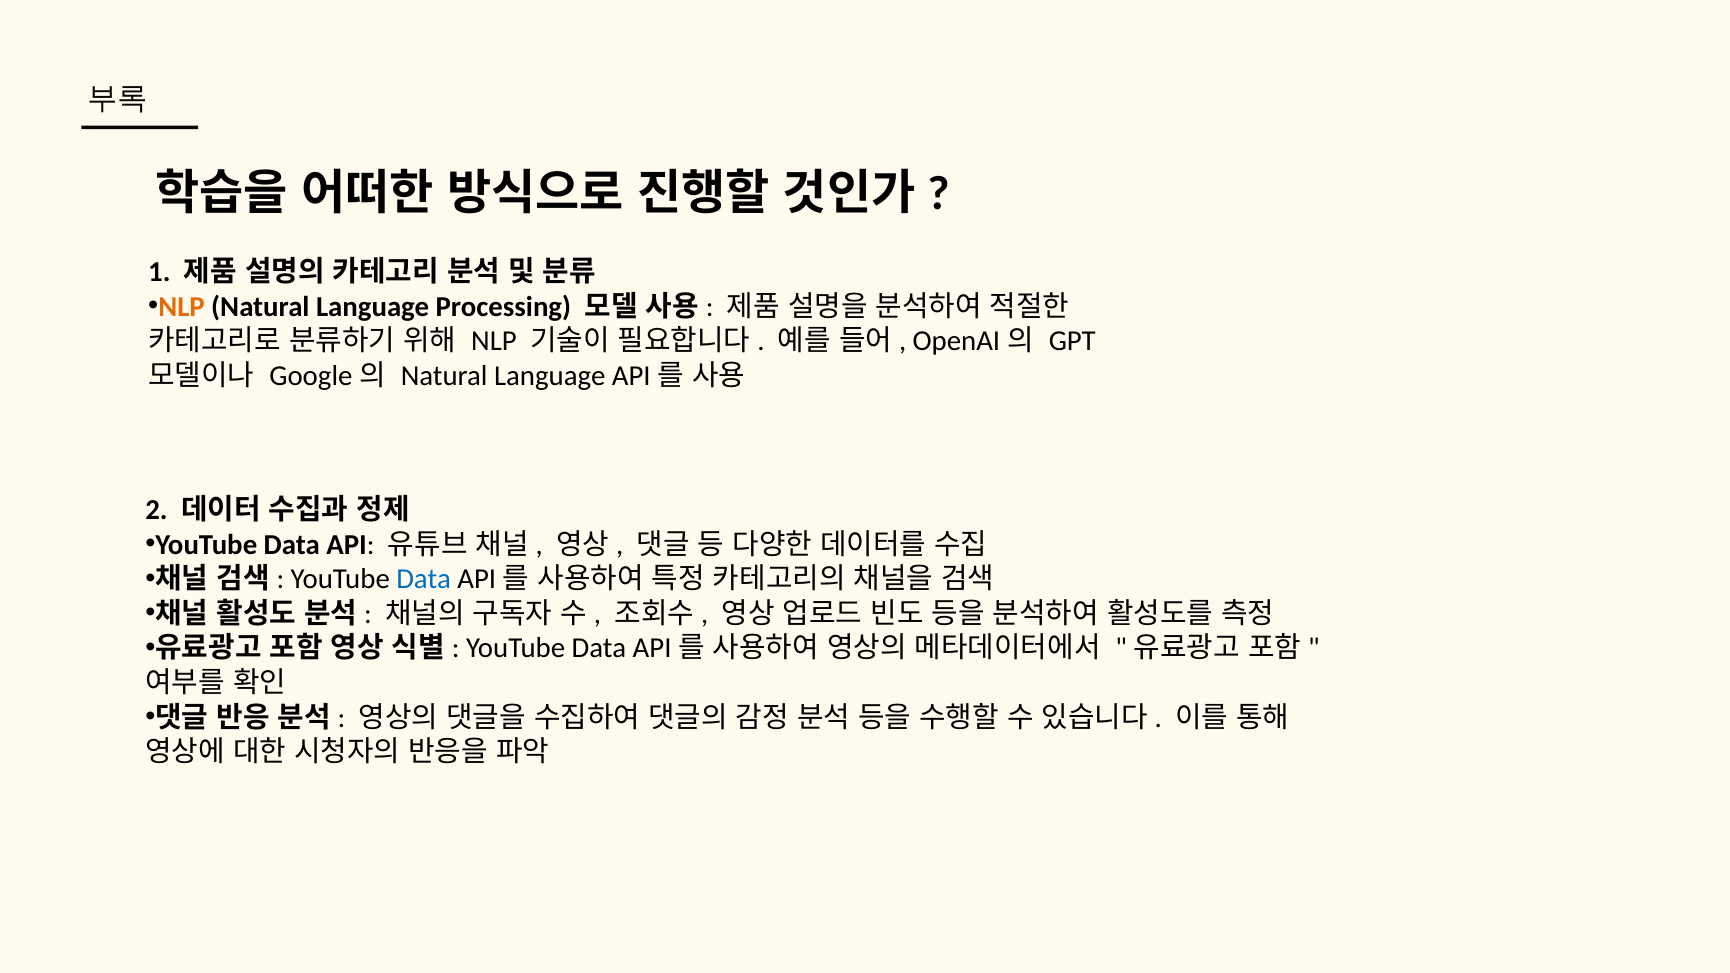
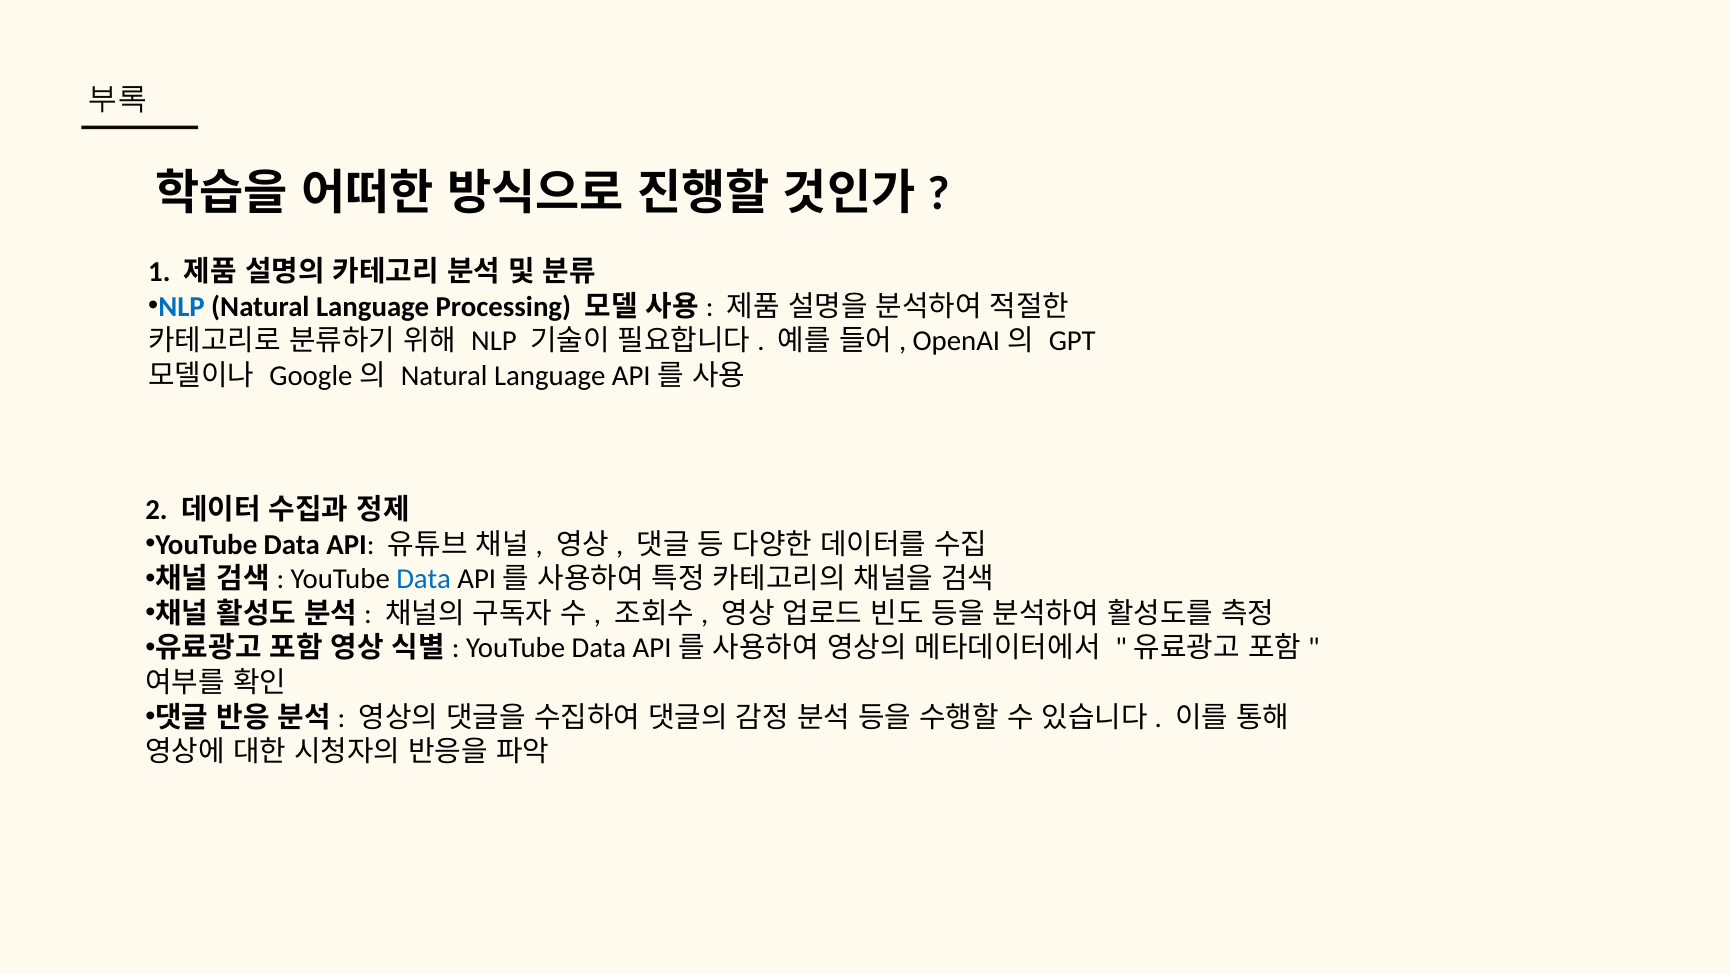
NLP at (182, 307) colour: orange -> blue
